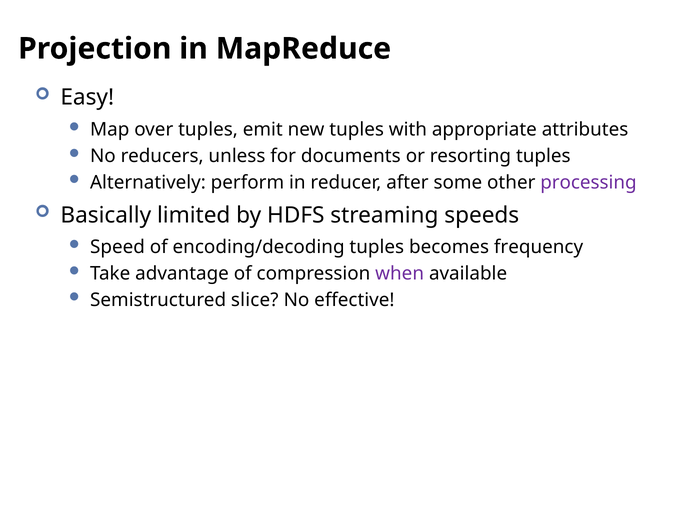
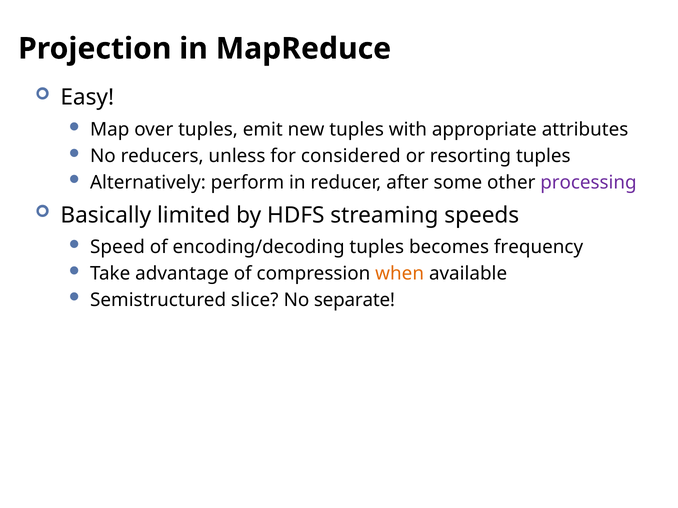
documents: documents -> considered
when colour: purple -> orange
effective: effective -> separate
